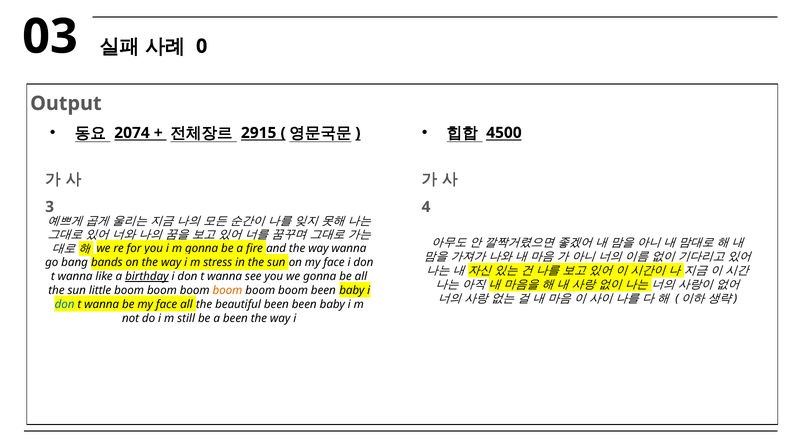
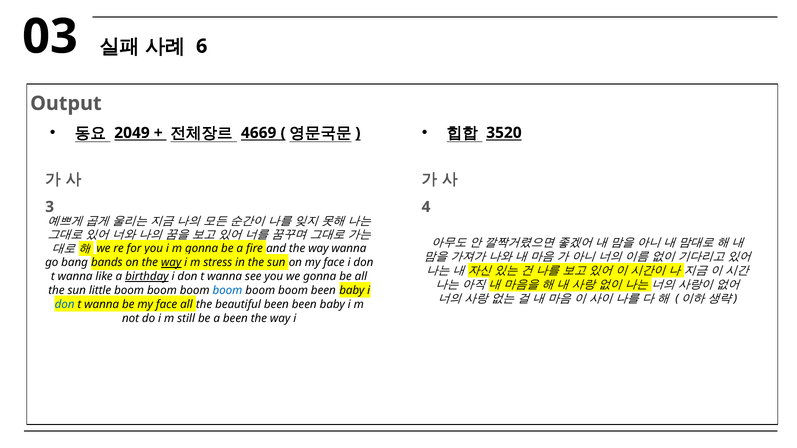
0: 0 -> 6
4500: 4500 -> 3520
2074: 2074 -> 2049
2915: 2915 -> 4669
way at (171, 263) underline: none -> present
boom at (227, 291) colour: orange -> blue
